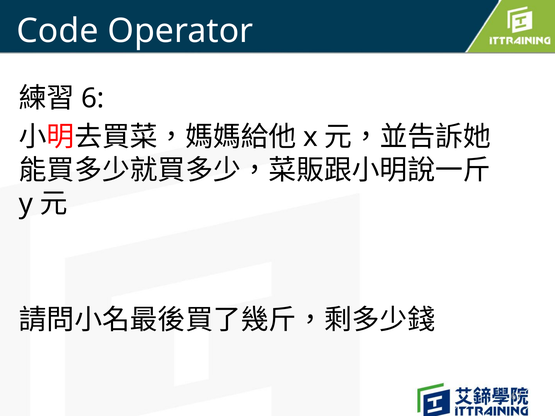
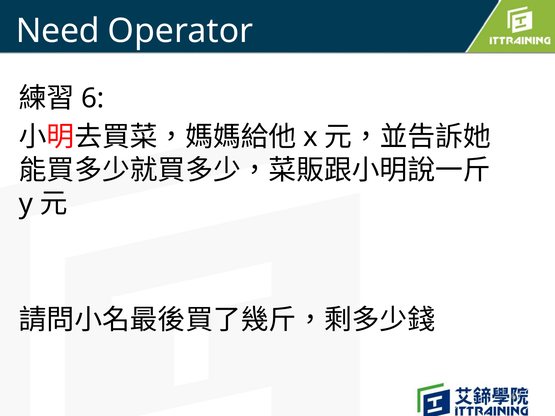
Code: Code -> Need
